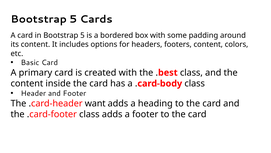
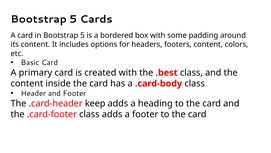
want: want -> keep
